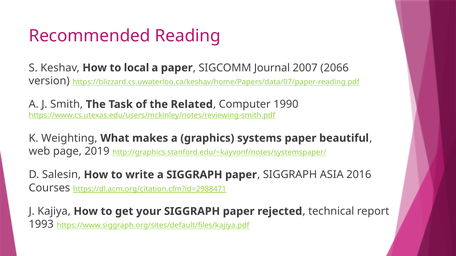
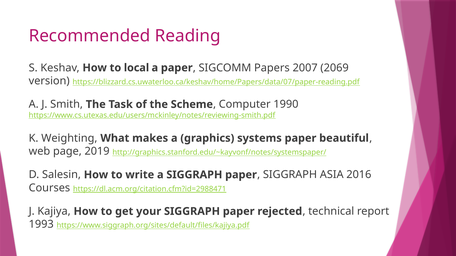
Journal: Journal -> Papers
2066: 2066 -> 2069
Related: Related -> Scheme
